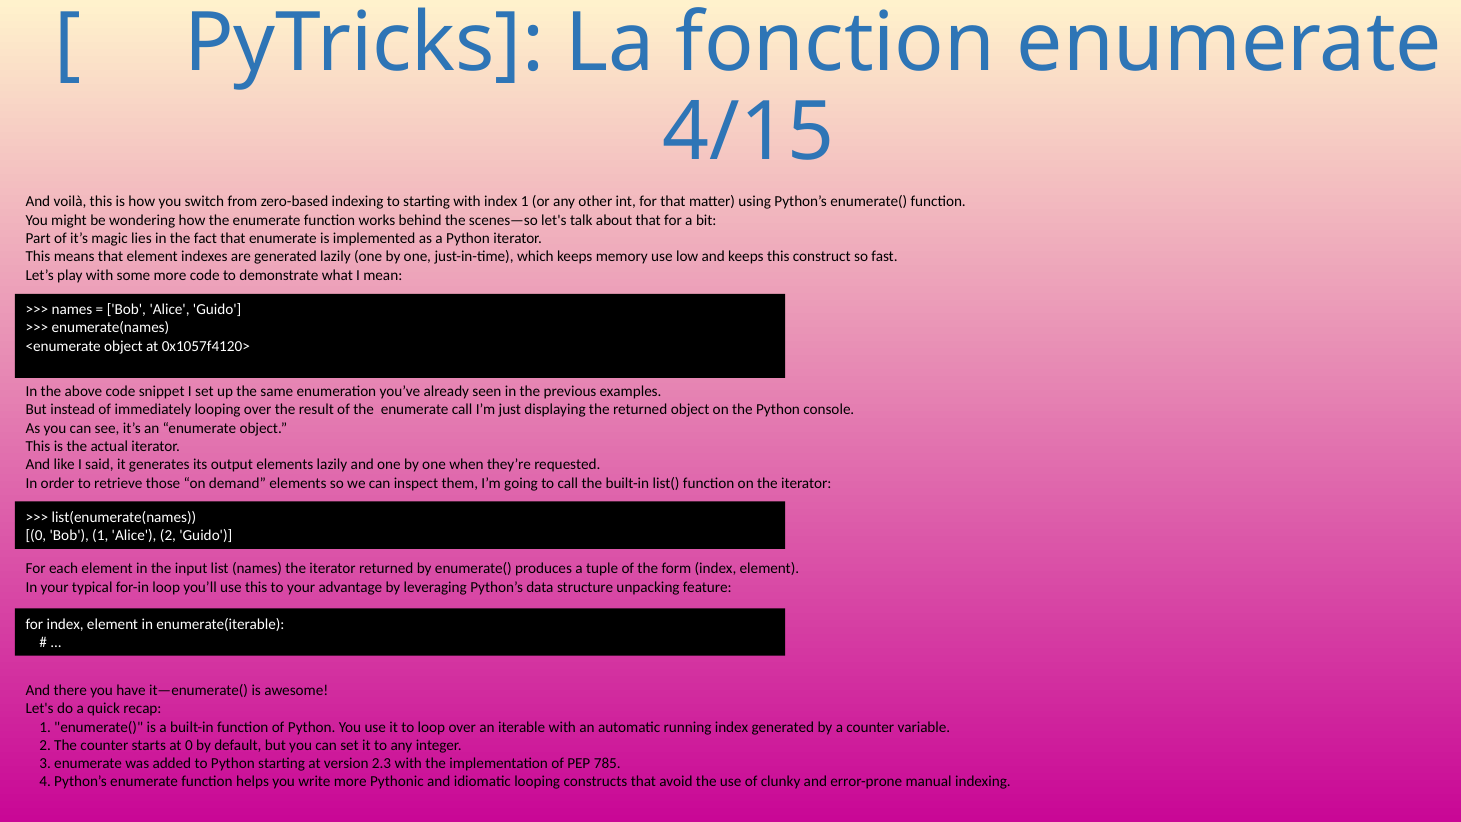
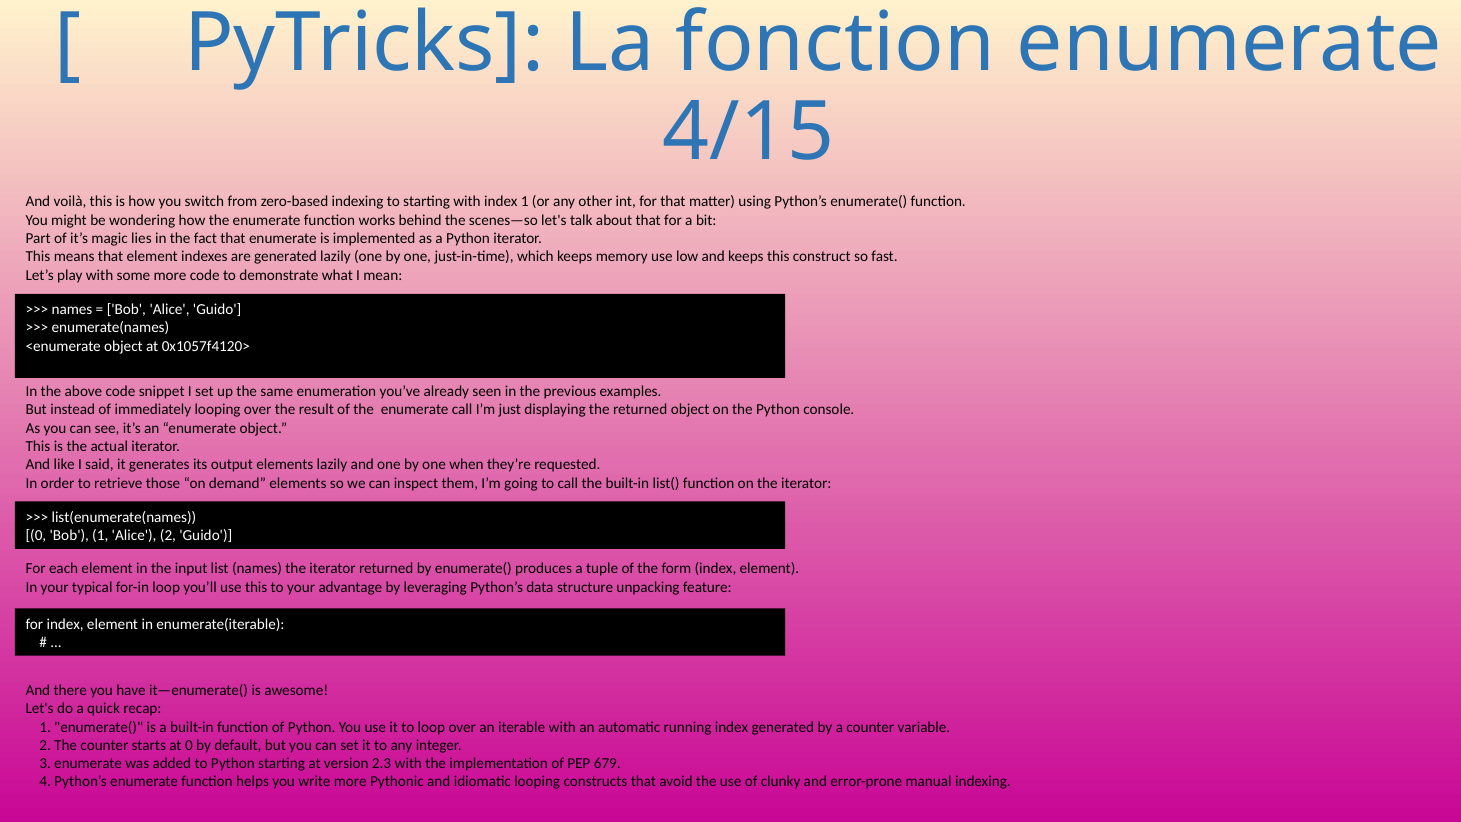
785: 785 -> 679
